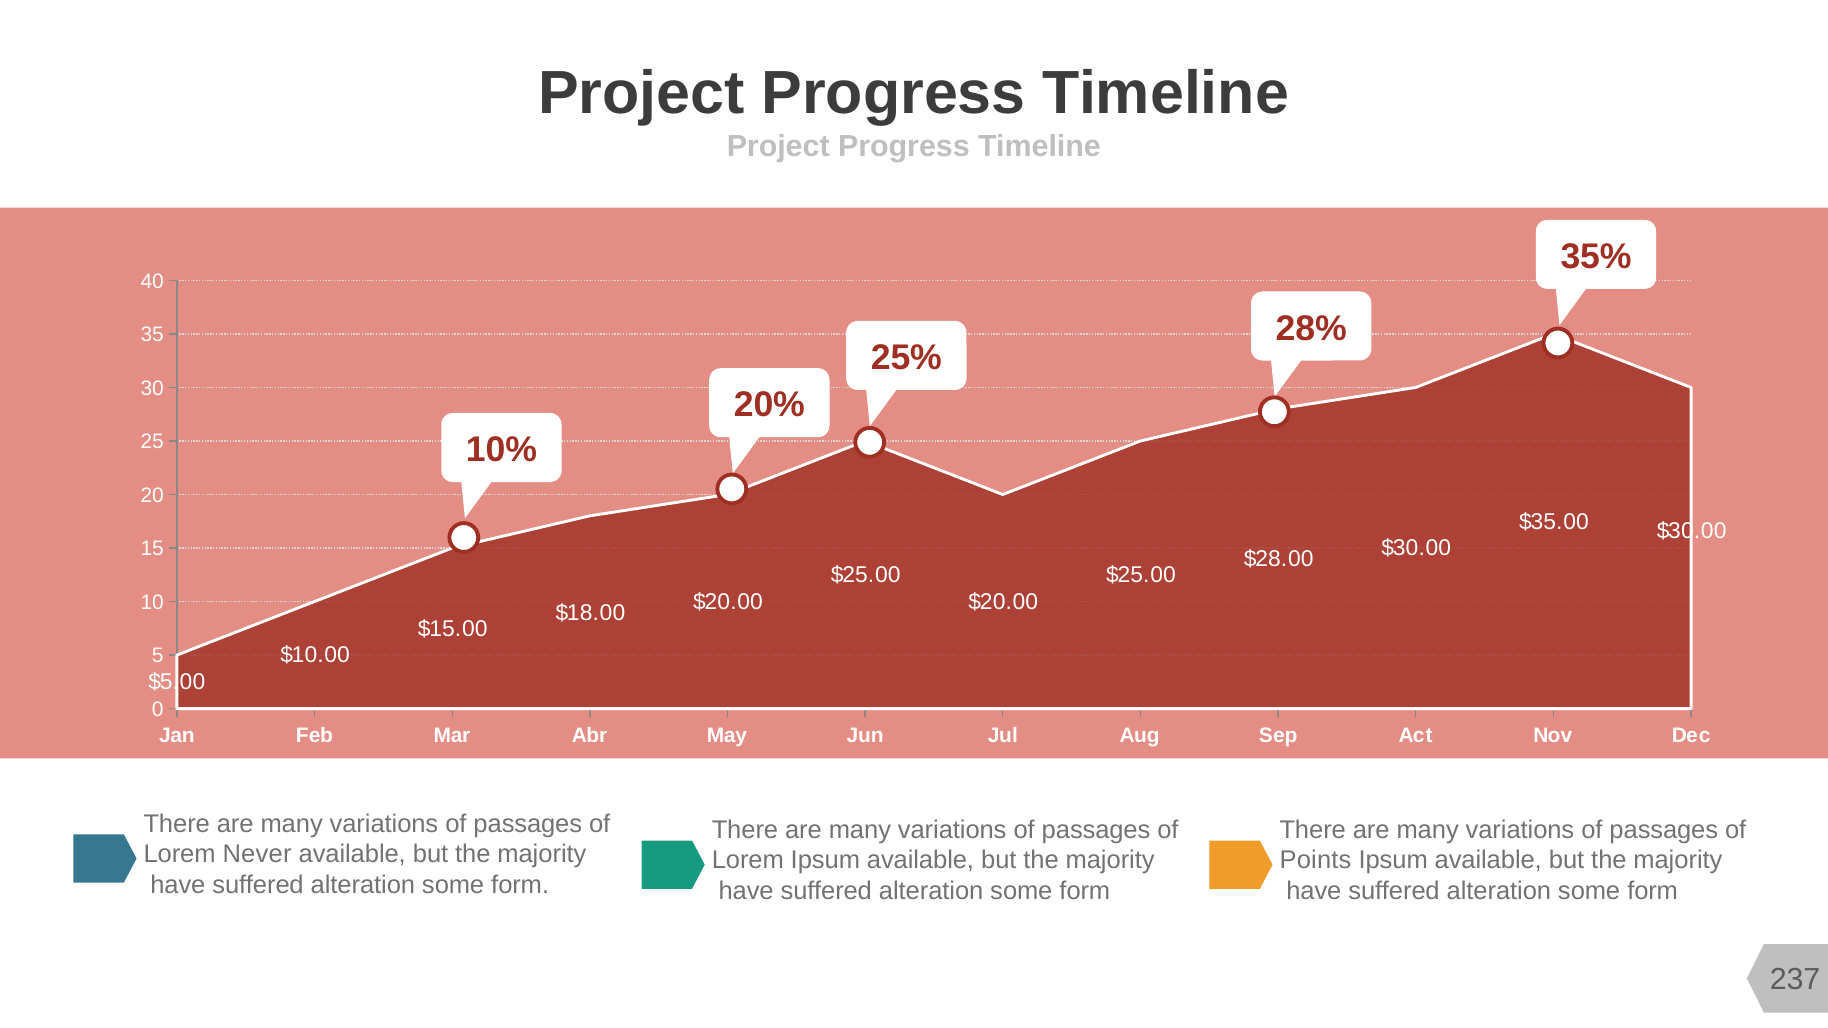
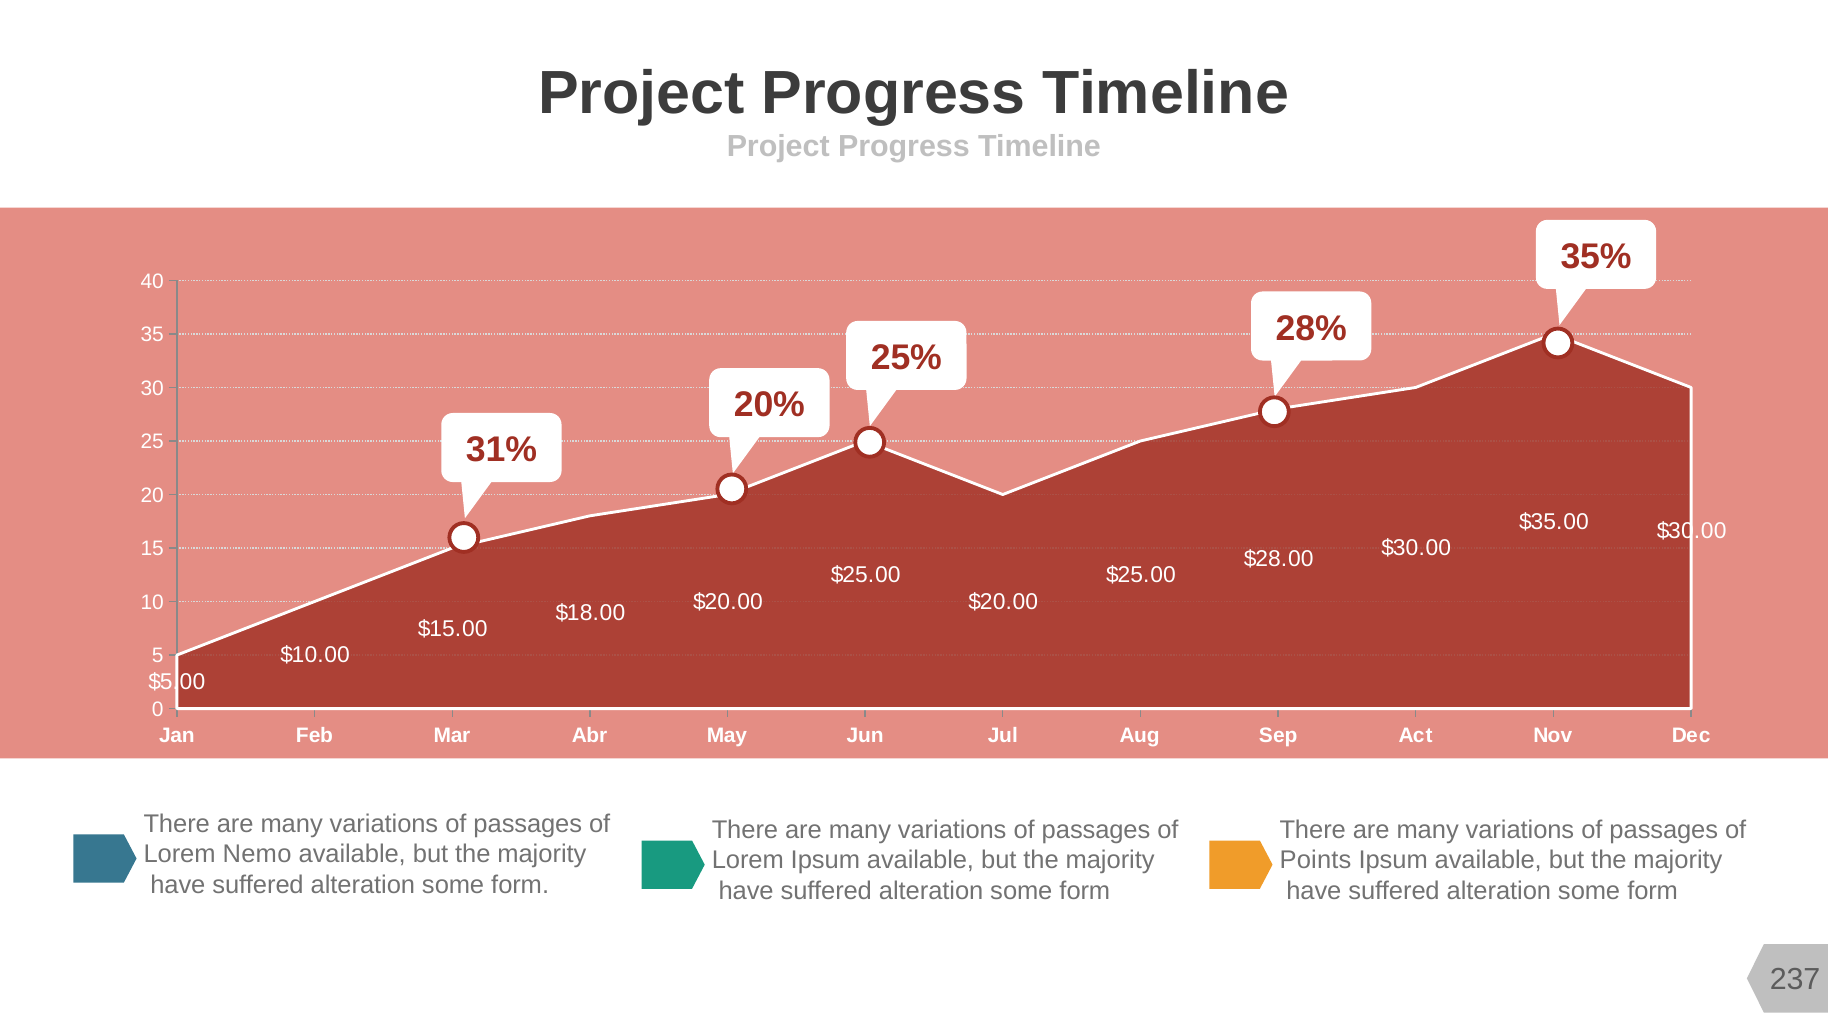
10%: 10% -> 31%
Never: Never -> Nemo
